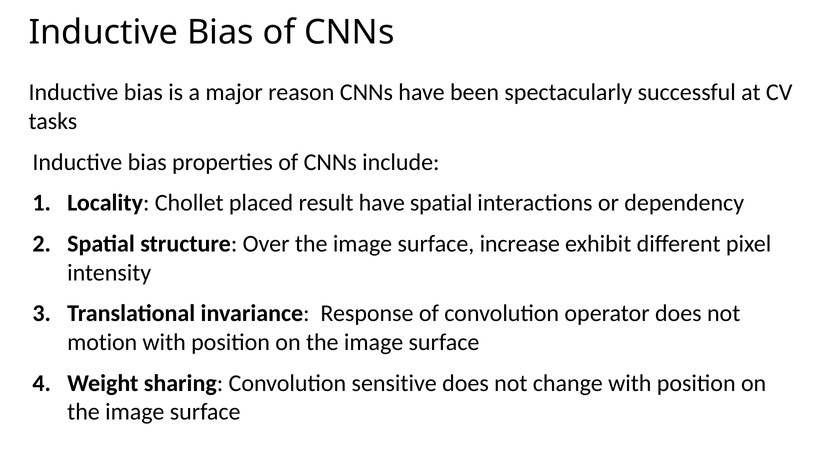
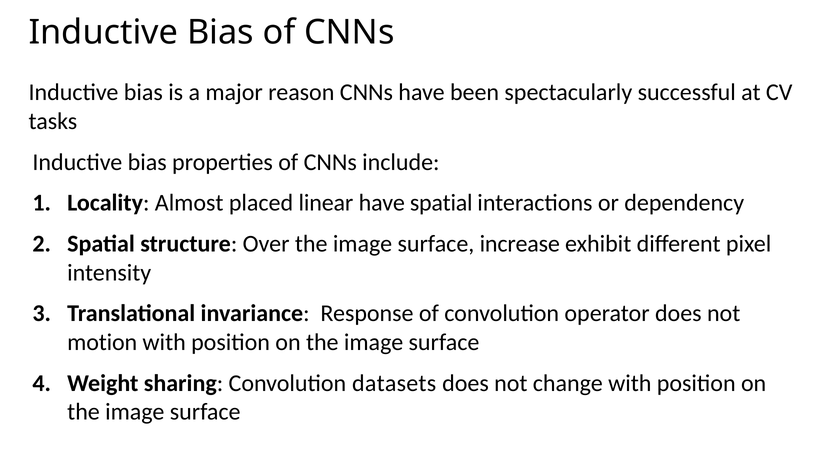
Chollet: Chollet -> Almost
result: result -> linear
sensitive: sensitive -> datasets
